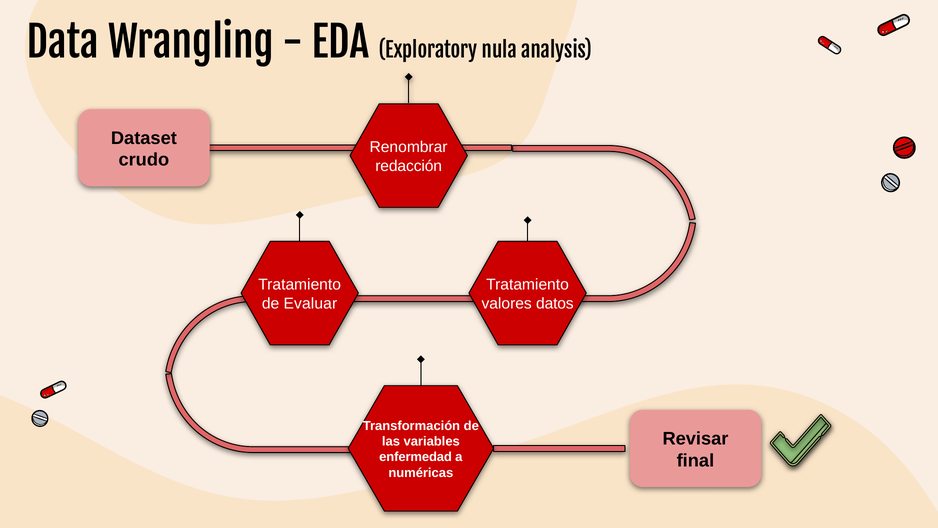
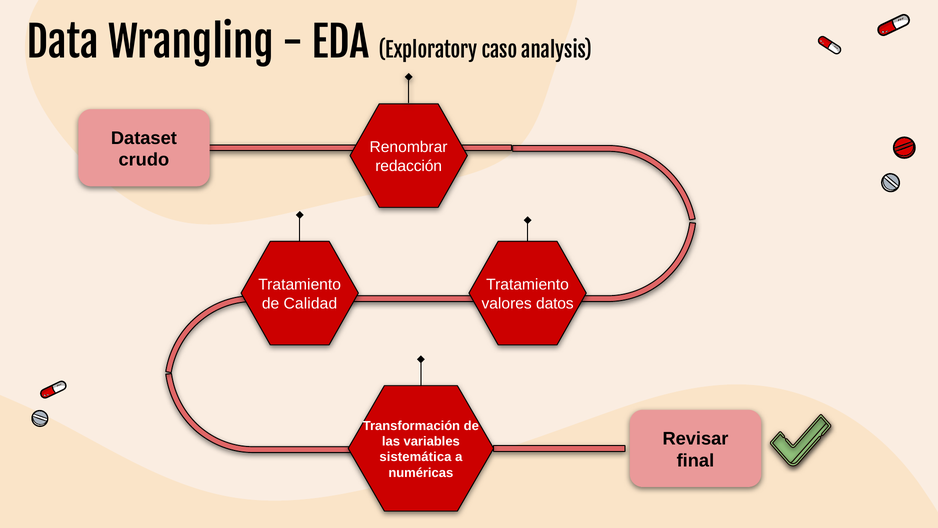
nula: nula -> caso
Evaluar: Evaluar -> Calidad
enfermedad: enfermedad -> sistemática
